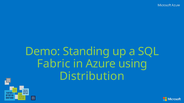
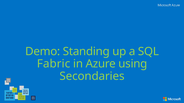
Distribution: Distribution -> Secondaries
